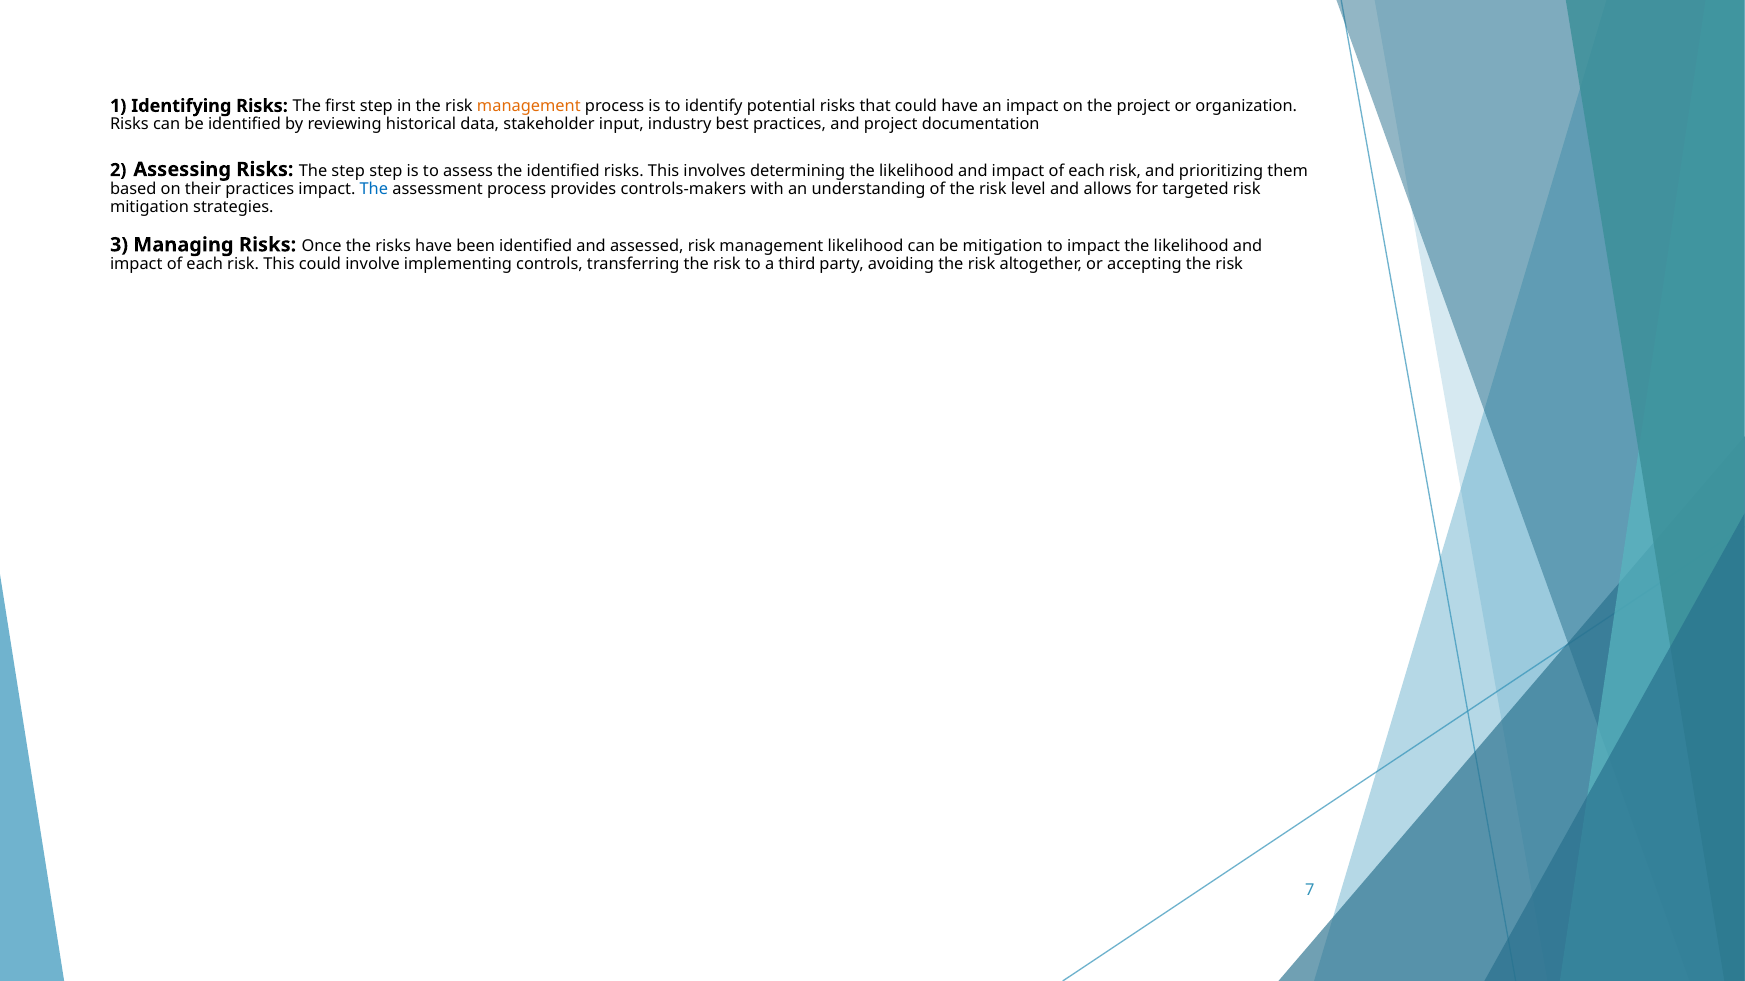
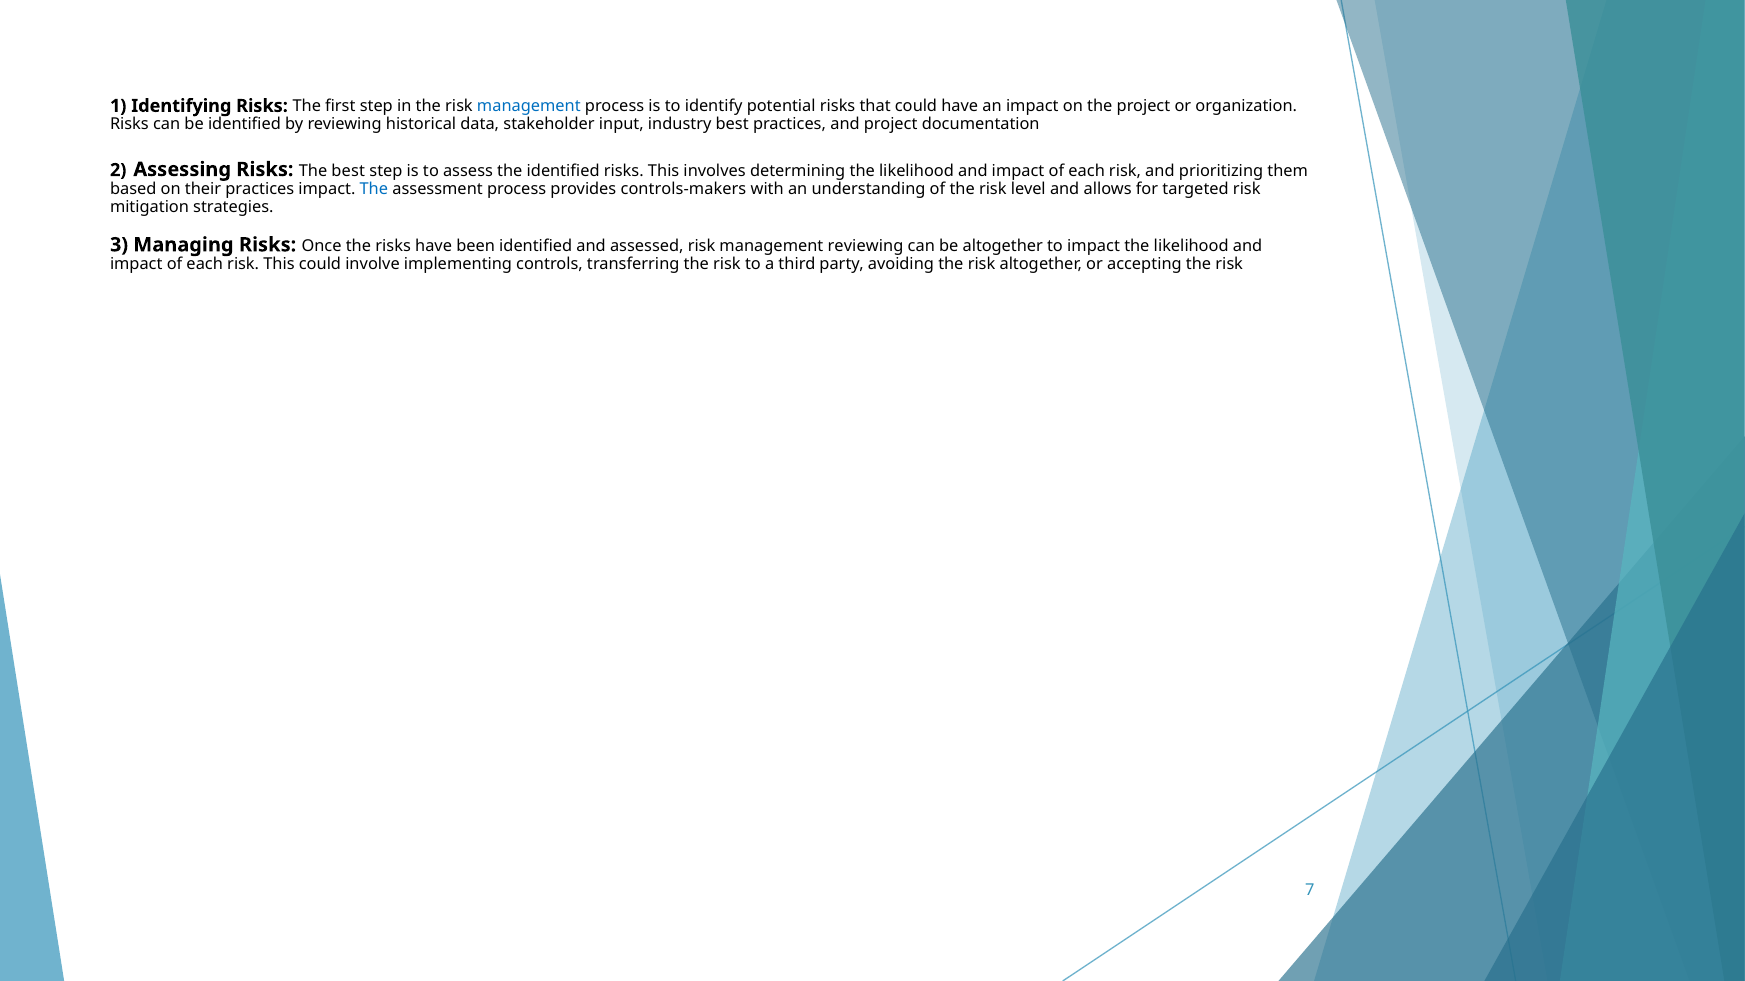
management at (529, 107) colour: orange -> blue
The step: step -> best
management likelihood: likelihood -> reviewing
be mitigation: mitigation -> altogether
